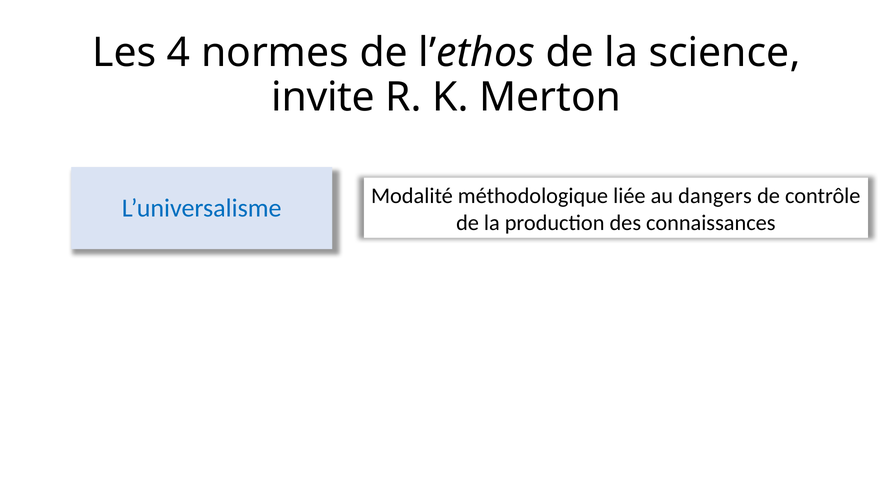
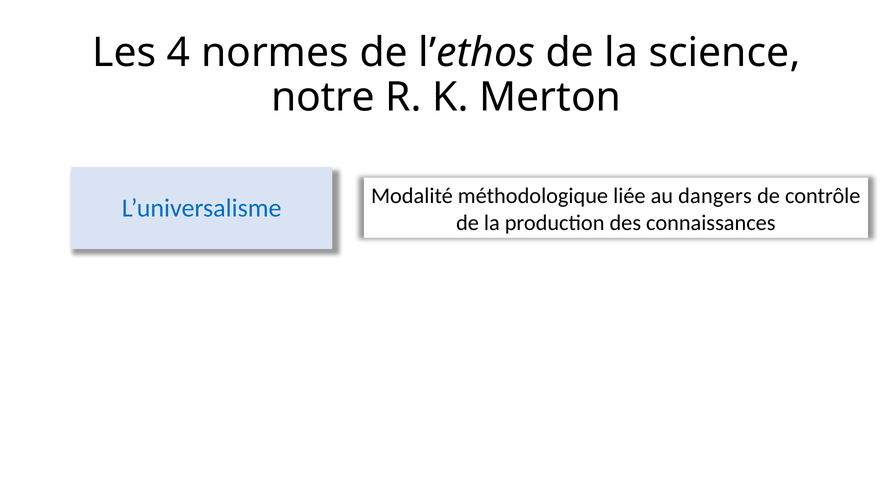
invite: invite -> notre
